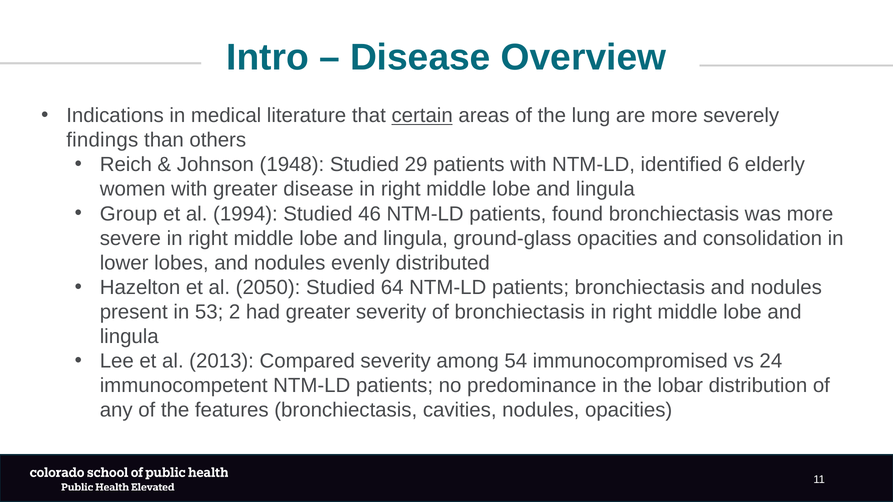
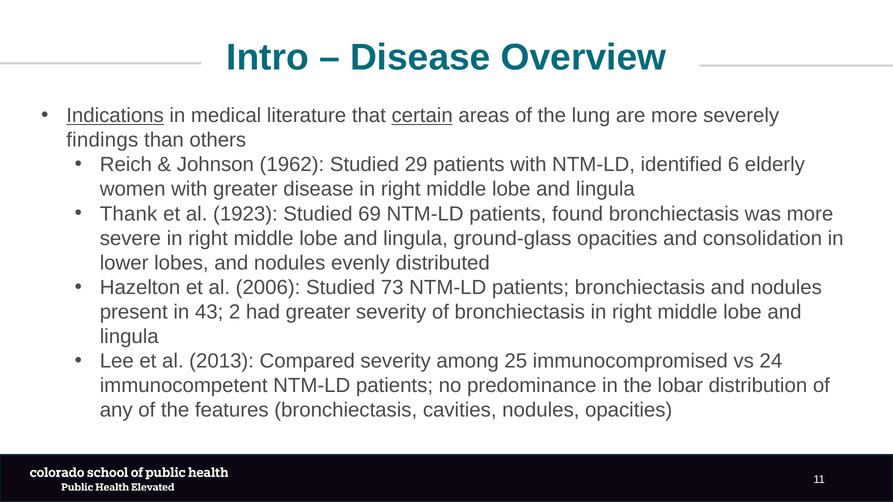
Indications underline: none -> present
1948: 1948 -> 1962
Group: Group -> Thank
1994: 1994 -> 1923
46: 46 -> 69
2050: 2050 -> 2006
64: 64 -> 73
53: 53 -> 43
54: 54 -> 25
